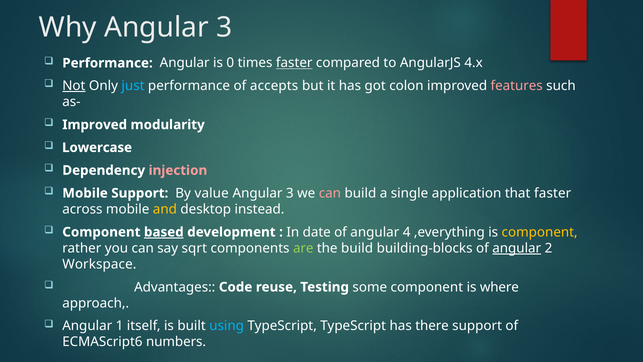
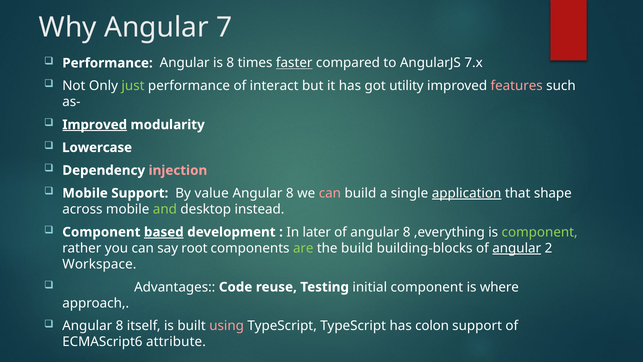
Why Angular 3: 3 -> 7
is 0: 0 -> 8
4.x: 4.x -> 7.x
Not underline: present -> none
just colour: light blue -> light green
accepts: accepts -> interact
colon: colon -> utility
Improved at (95, 125) underline: none -> present
3 at (290, 193): 3 -> 8
application underline: none -> present
that faster: faster -> shape
and colour: yellow -> light green
date: date -> later
of angular 4: 4 -> 8
component at (540, 232) colour: yellow -> light green
sqrt: sqrt -> root
some: some -> initial
1 at (120, 326): 1 -> 8
using colour: light blue -> pink
there: there -> colon
numbers: numbers -> attribute
